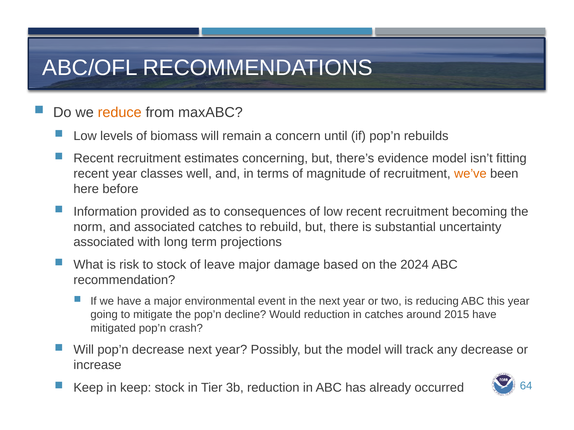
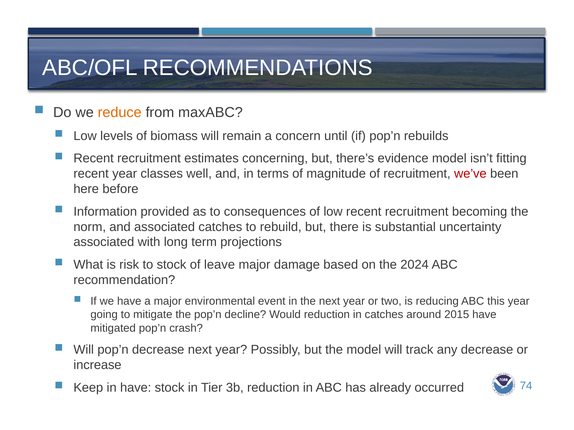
we’ve colour: orange -> red
in keep: keep -> have
64: 64 -> 74
